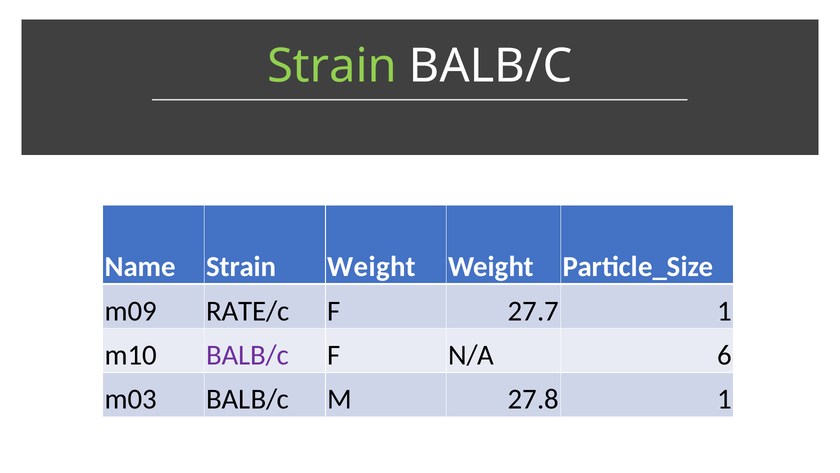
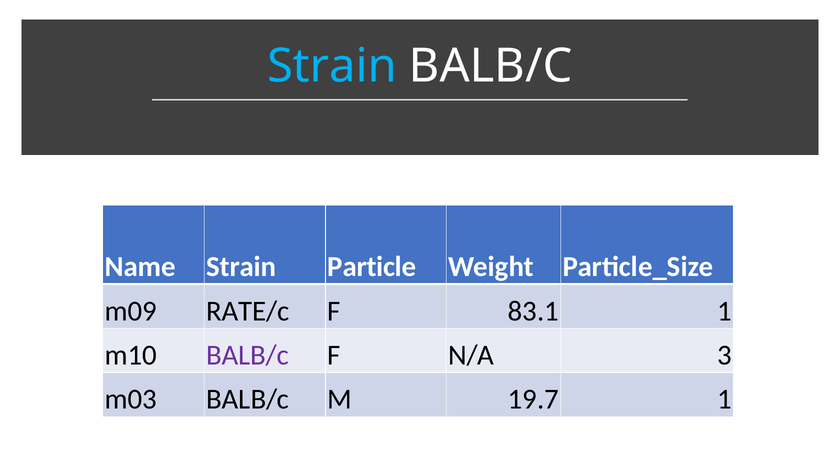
Strain at (332, 66) colour: light green -> light blue
Strain Weight: Weight -> Particle
27.7: 27.7 -> 83.1
6: 6 -> 3
27.8: 27.8 -> 19.7
